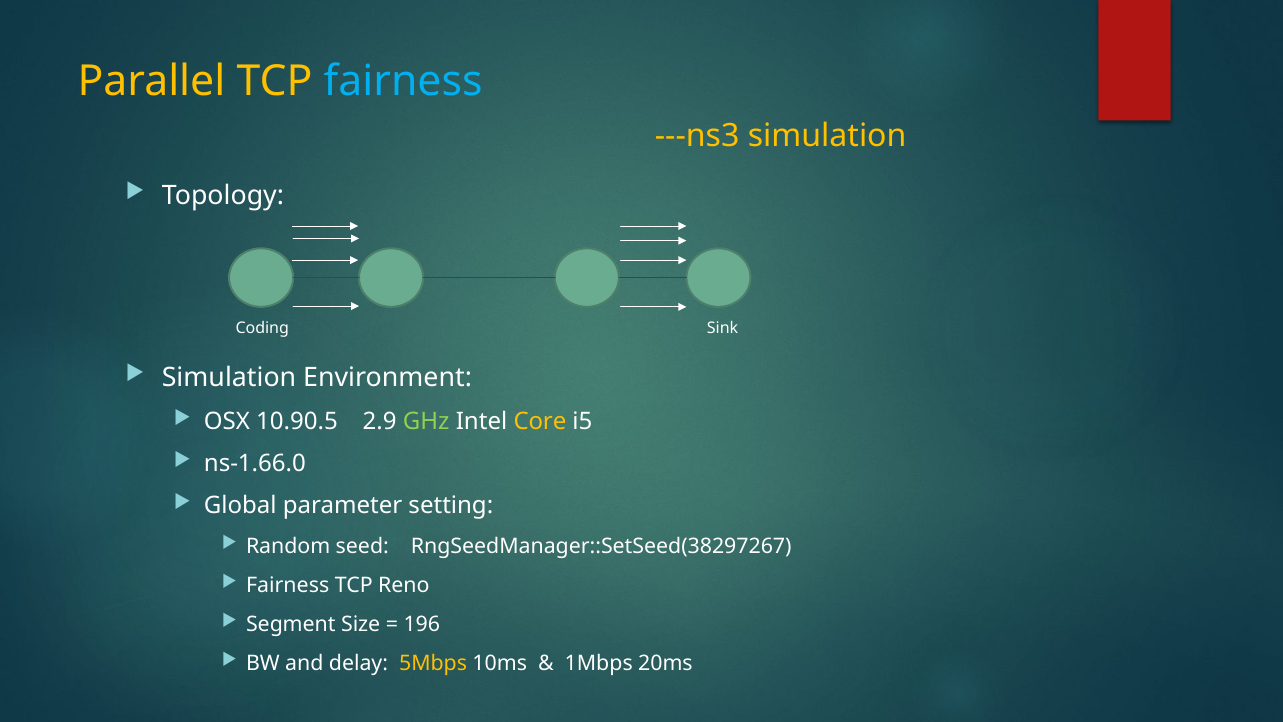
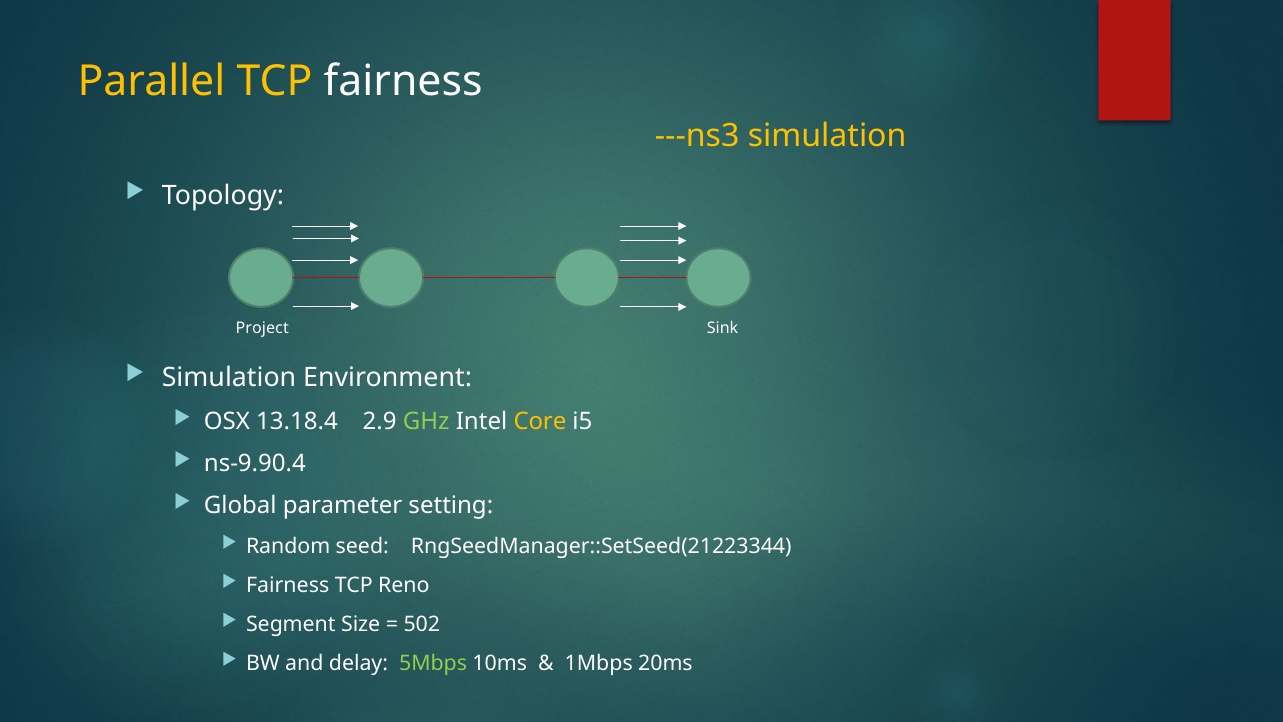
fairness at (403, 81) colour: light blue -> white
Coding: Coding -> Project
10.90.5: 10.90.5 -> 13.18.4
ns-1.66.0: ns-1.66.0 -> ns-9.90.4
RngSeedManager::SetSeed(38297267: RngSeedManager::SetSeed(38297267 -> RngSeedManager::SetSeed(21223344
196: 196 -> 502
5Mbps colour: yellow -> light green
